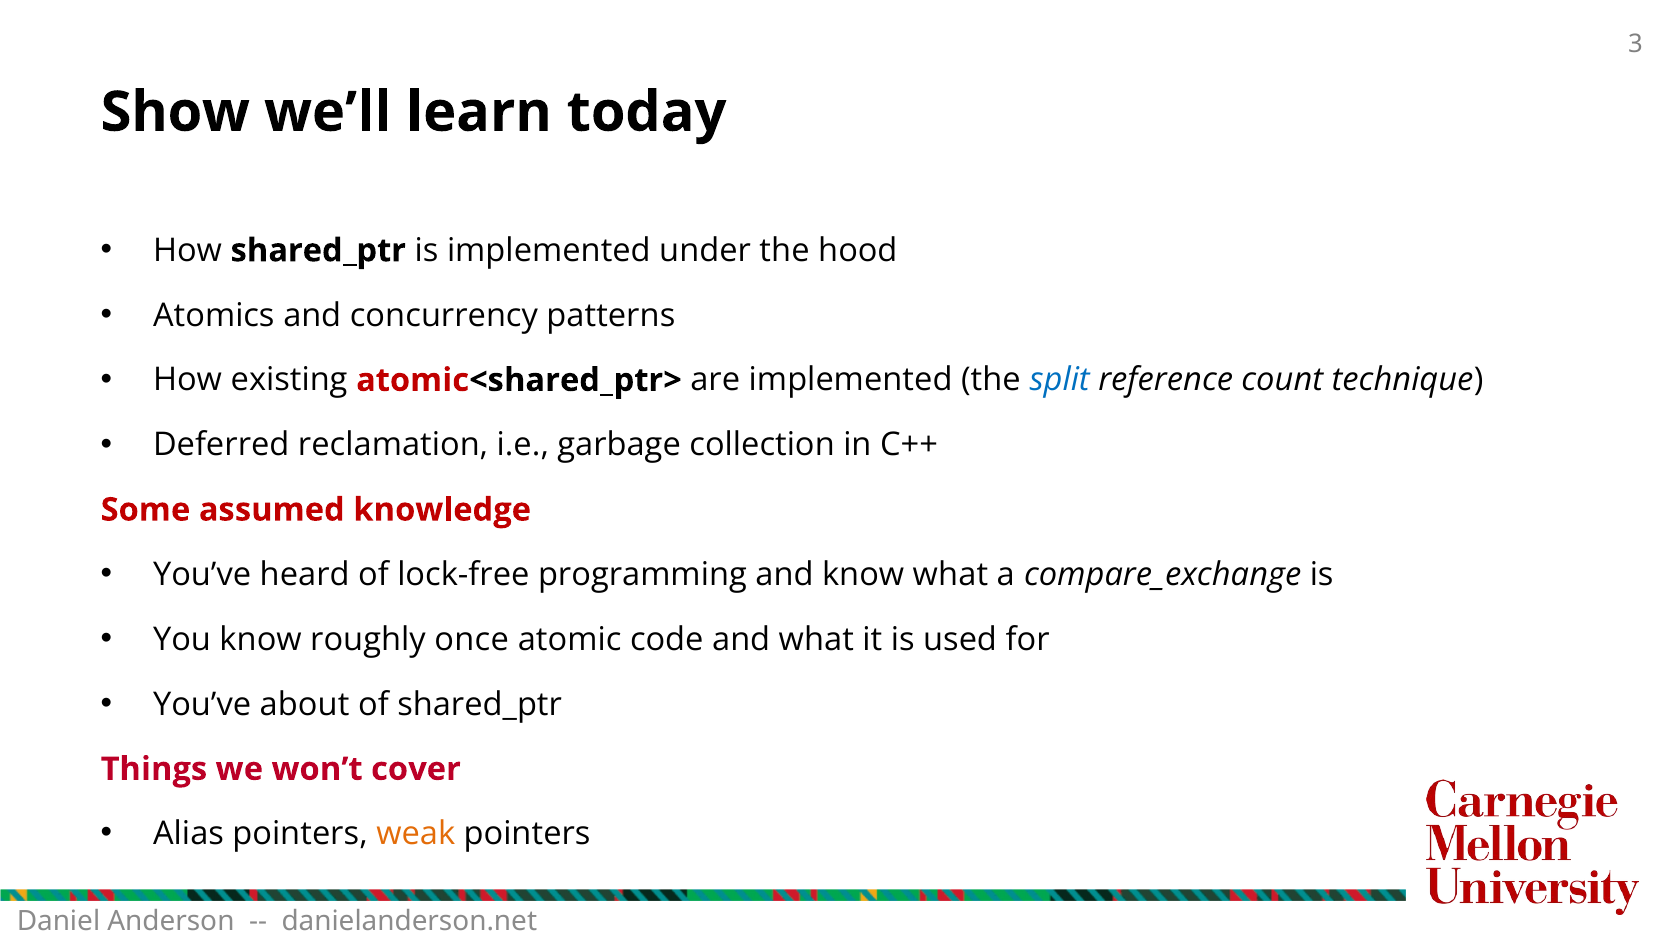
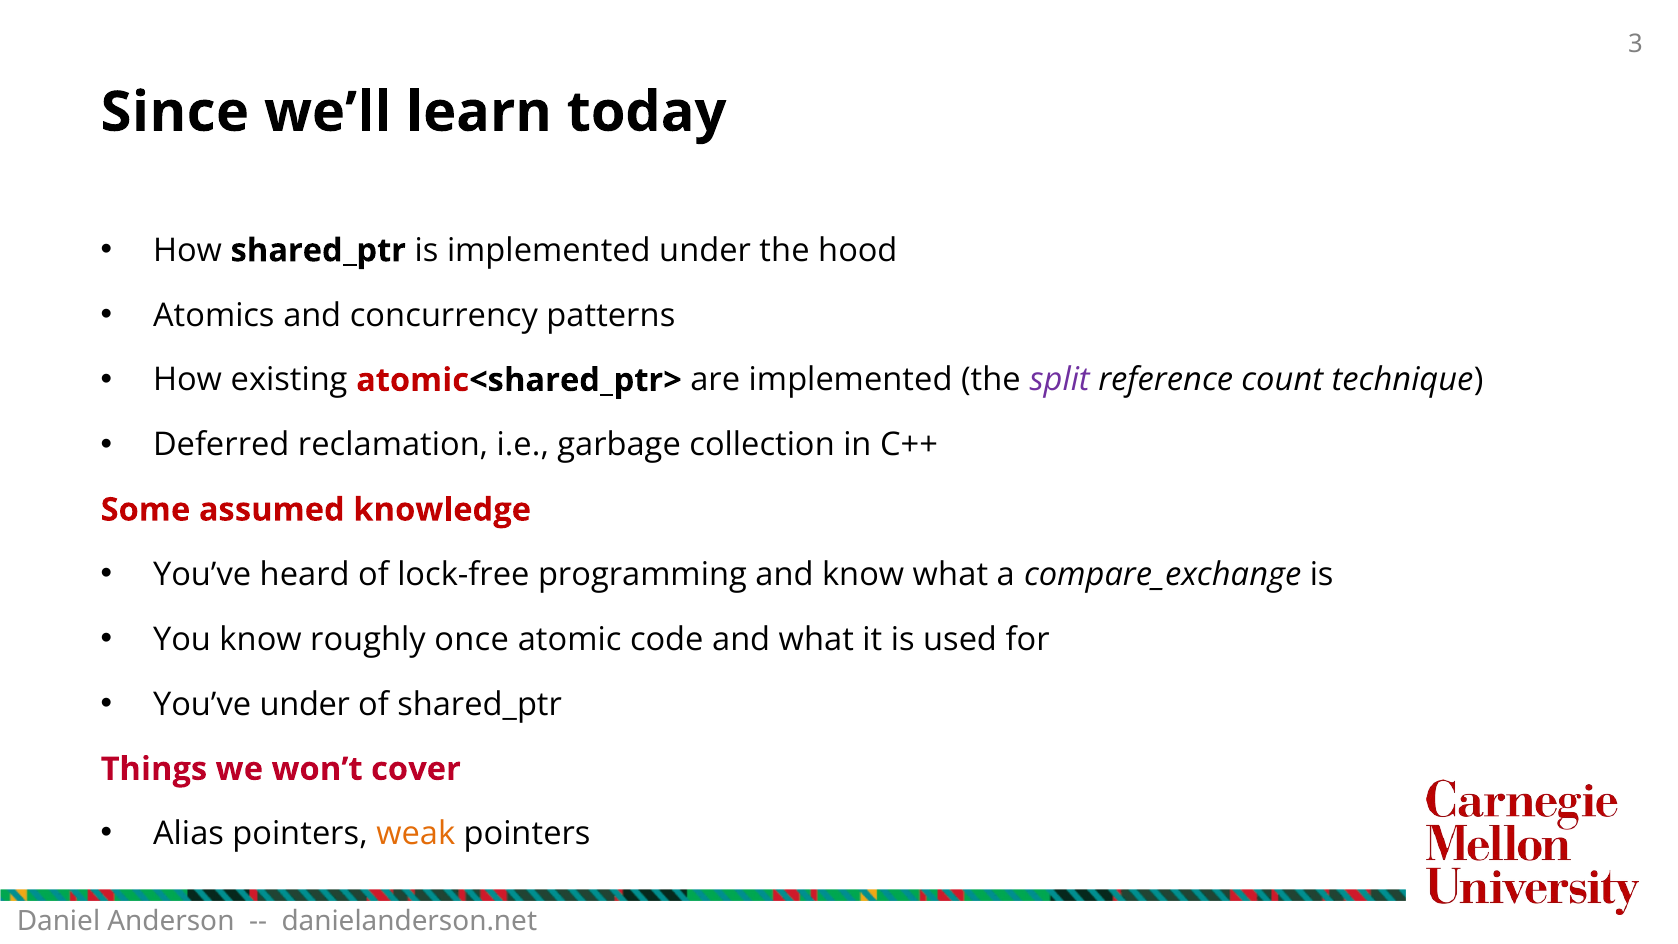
Show: Show -> Since
split colour: blue -> purple
You’ve about: about -> under
